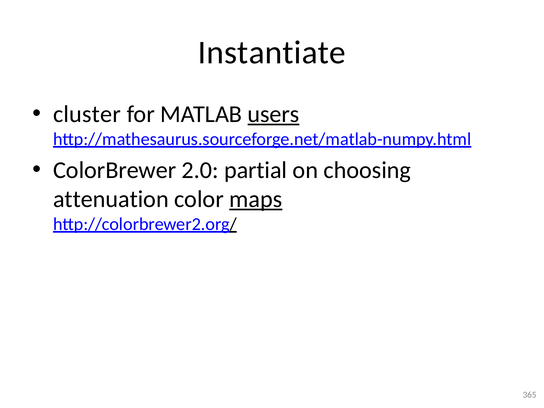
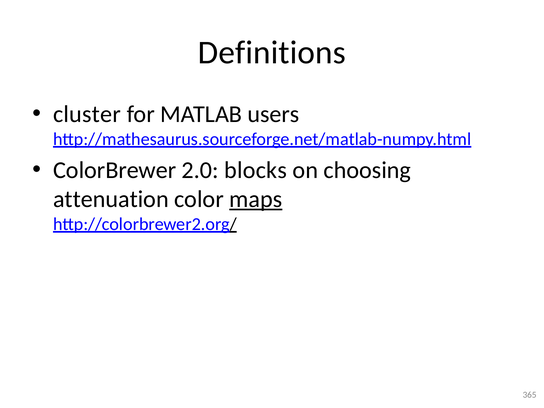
Instantiate: Instantiate -> Definitions
users underline: present -> none
partial: partial -> blocks
